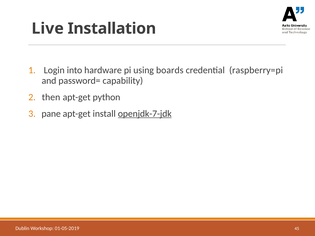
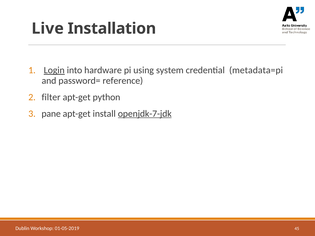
Login underline: none -> present
boards: boards -> system
raspberry=pi: raspberry=pi -> metadata=pi
capability: capability -> reference
then: then -> filter
